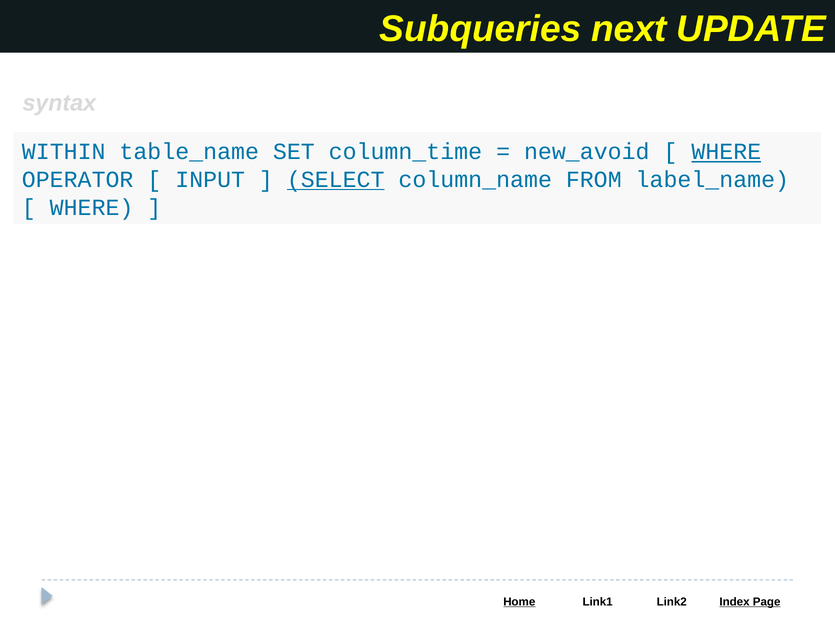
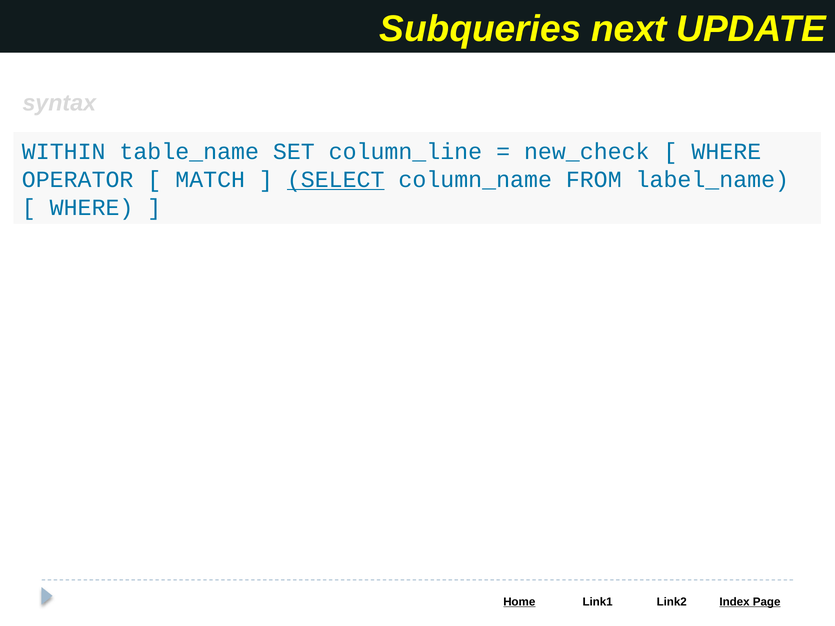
column_time: column_time -> column_line
new_avoid: new_avoid -> new_check
WHERE at (726, 152) underline: present -> none
INPUT: INPUT -> MATCH
